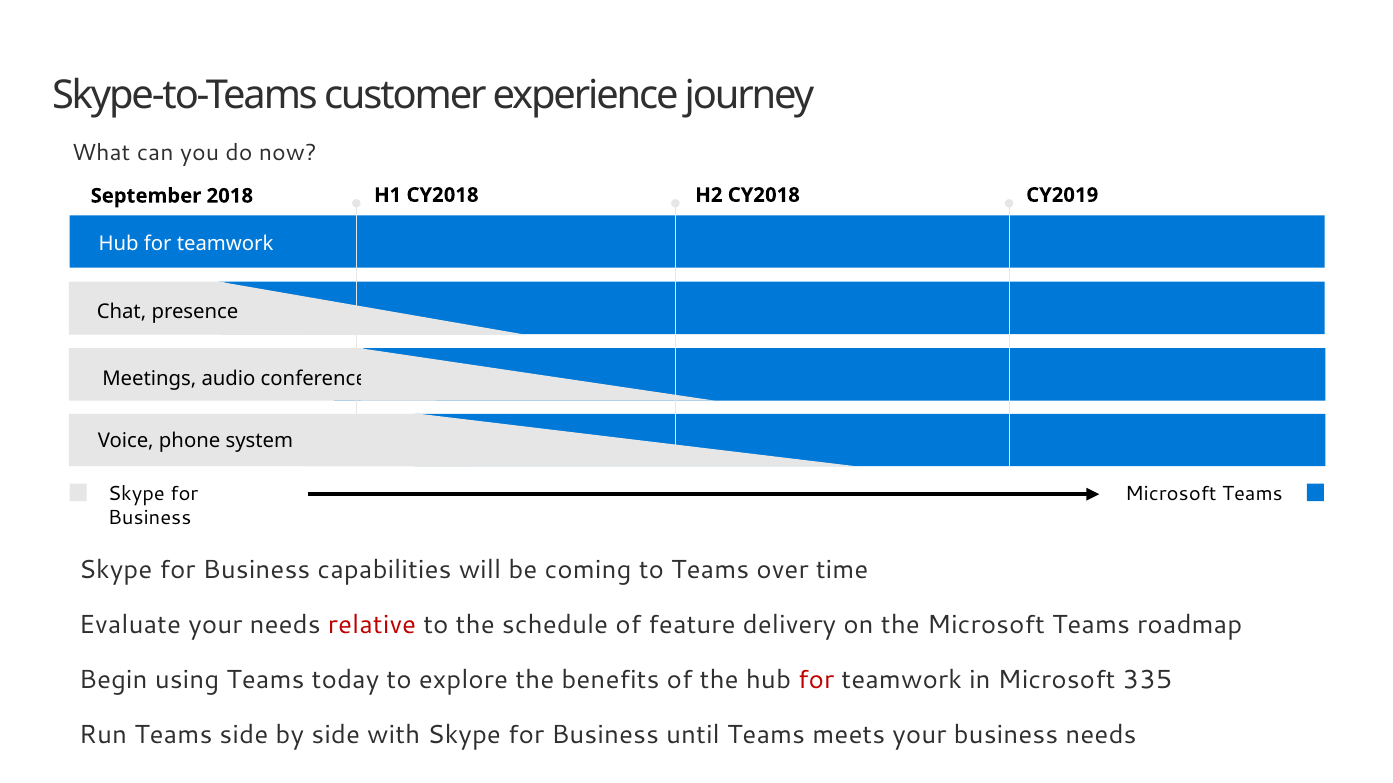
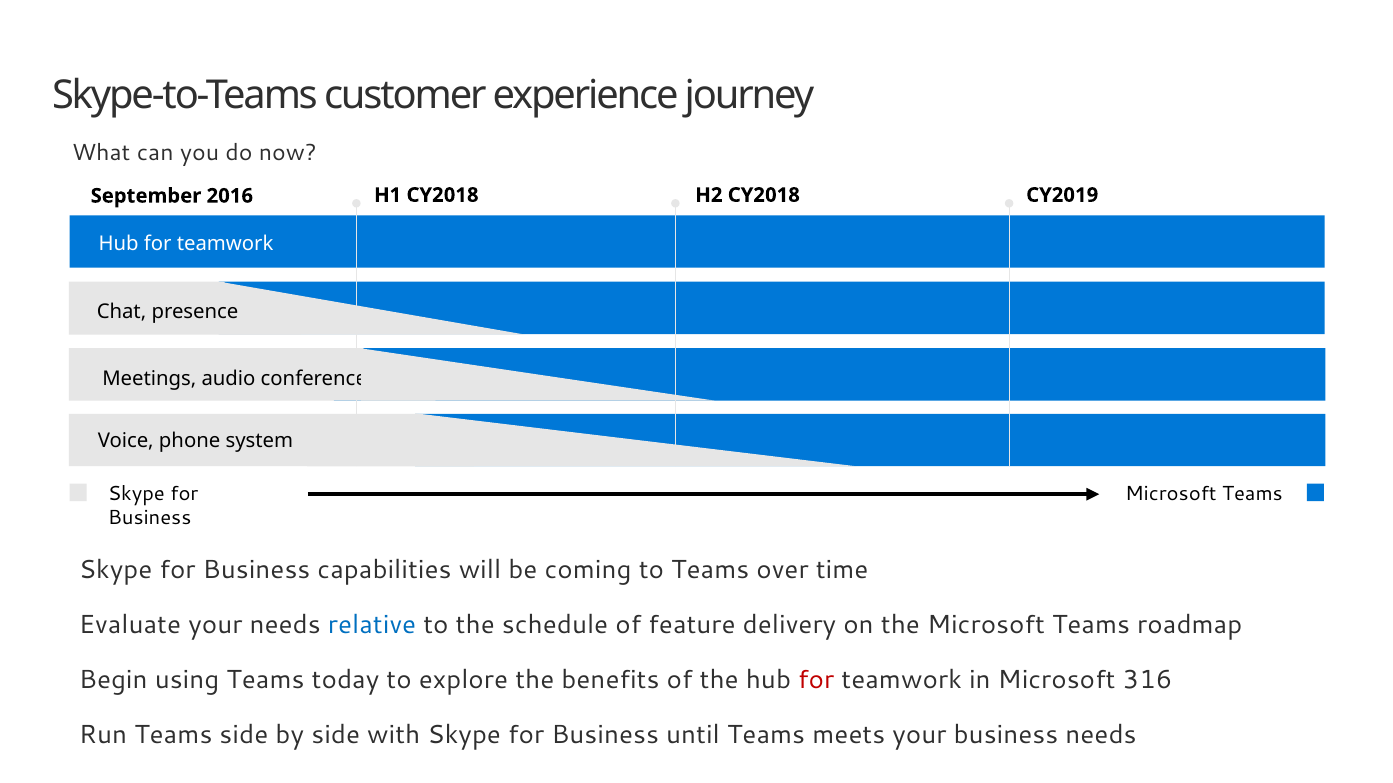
2018: 2018 -> 2016
relative colour: red -> blue
335: 335 -> 316
